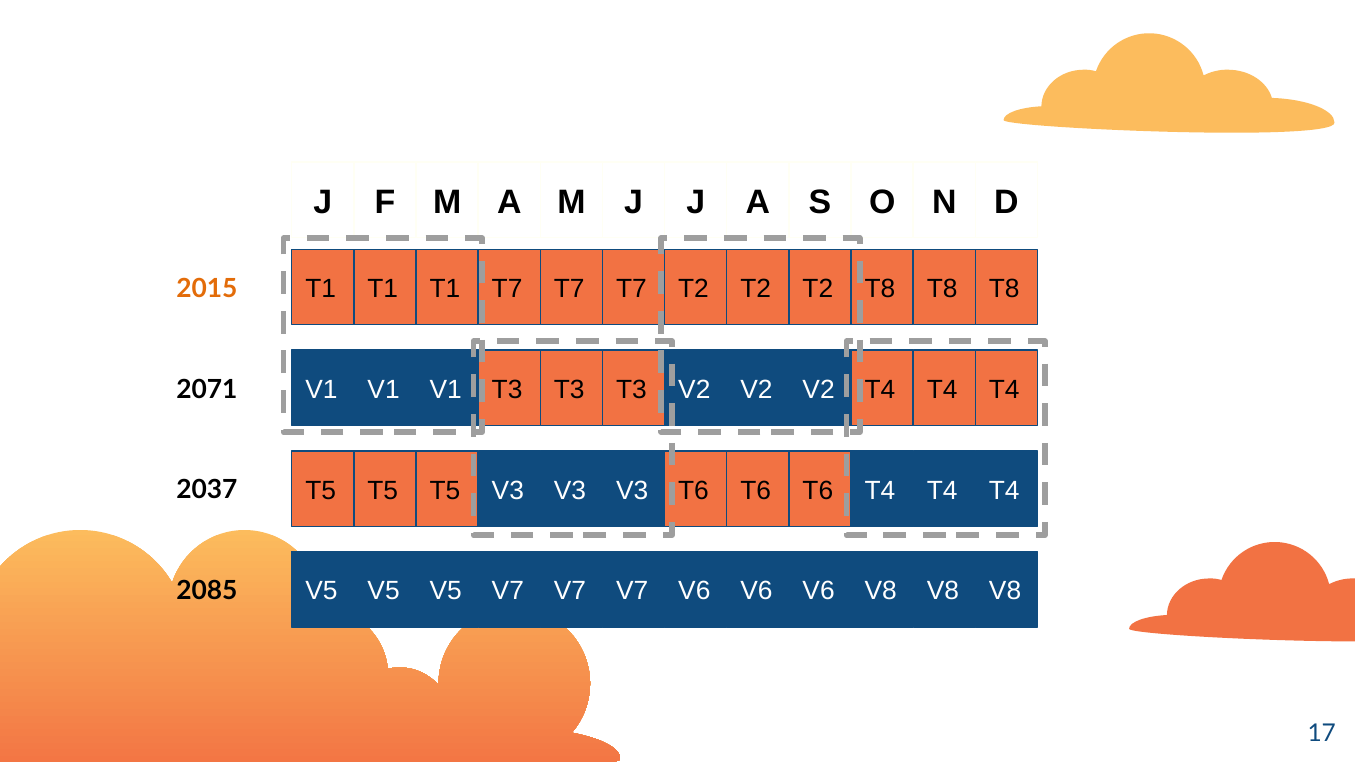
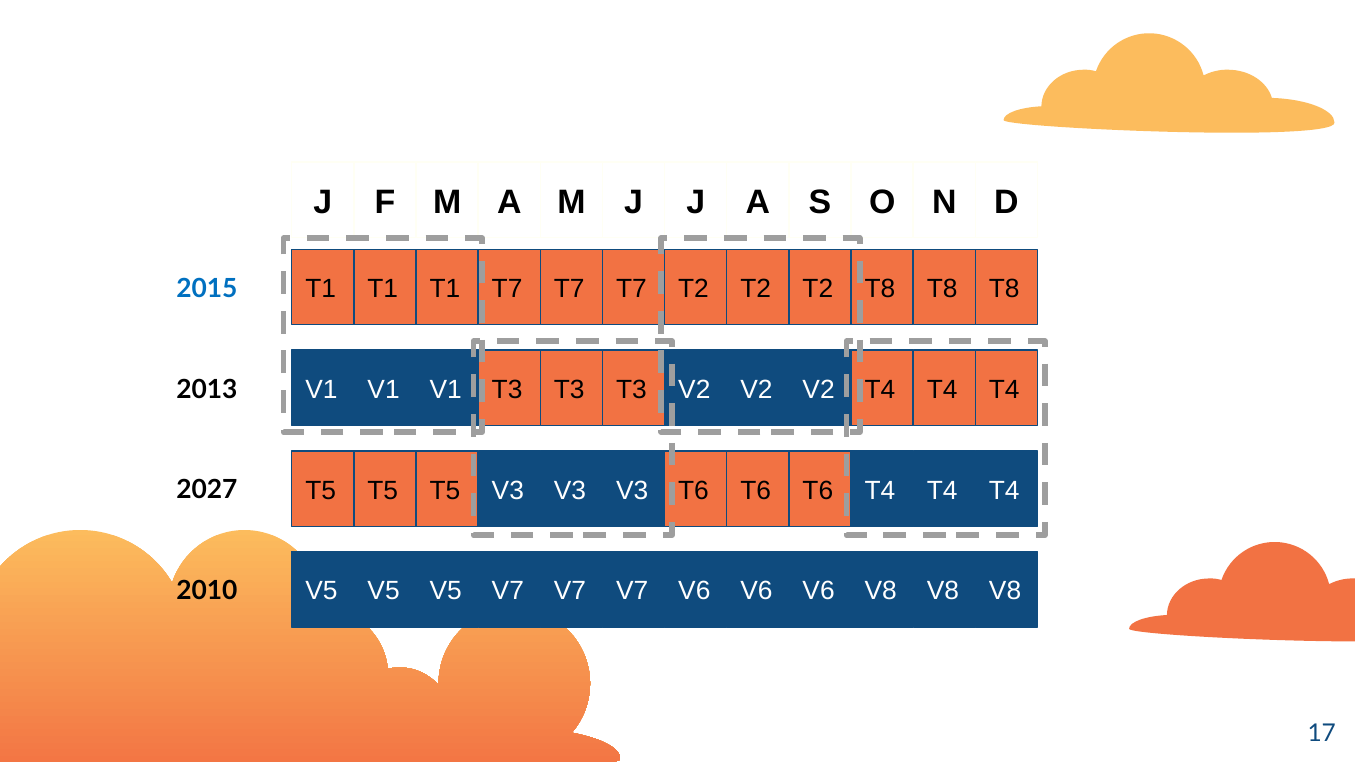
2015 colour: orange -> blue
2071: 2071 -> 2013
2037: 2037 -> 2027
2085: 2085 -> 2010
